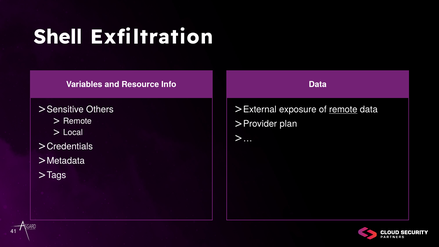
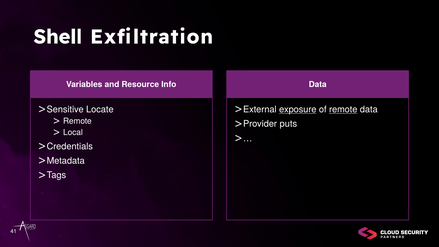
Others: Others -> Locate
exposure underline: none -> present
plan: plan -> puts
